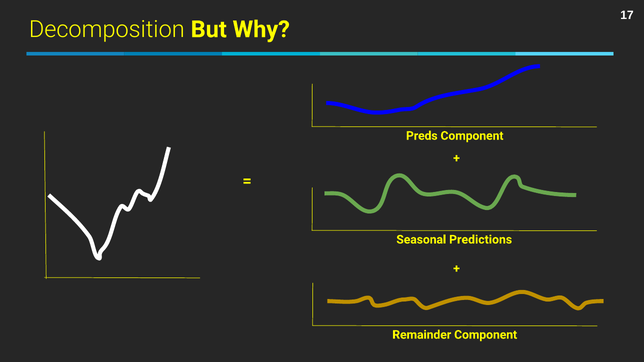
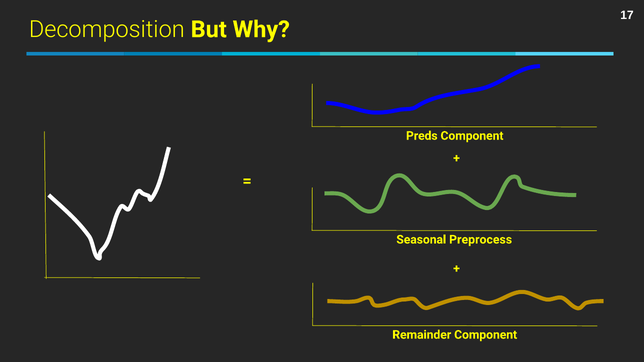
Predictions: Predictions -> Preprocess
